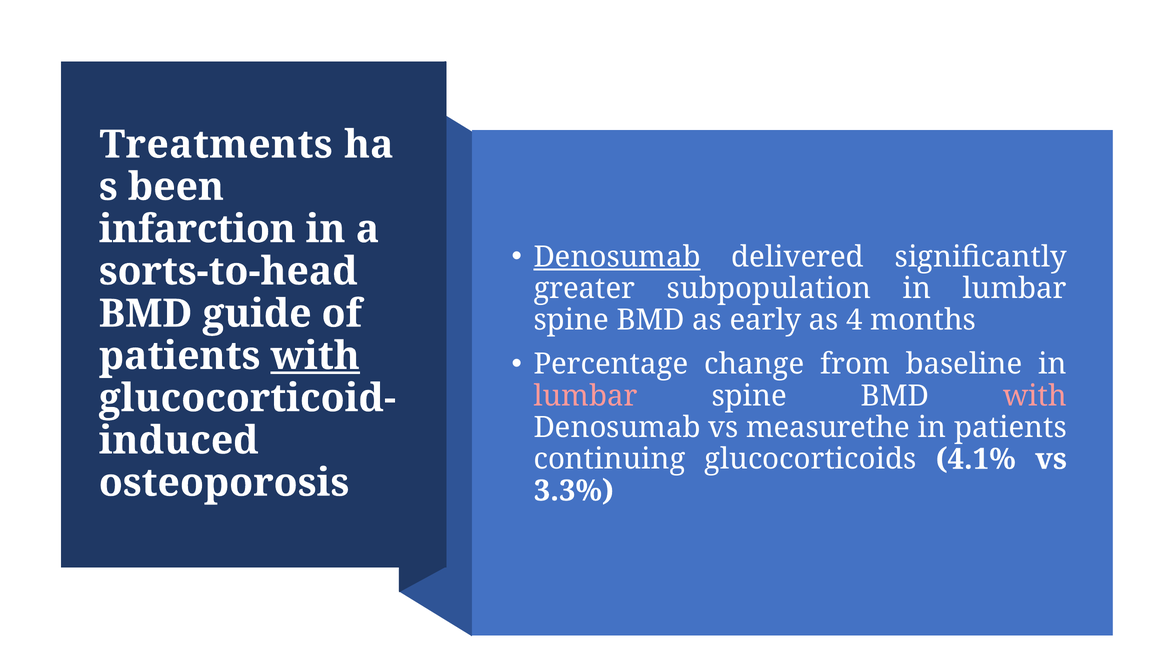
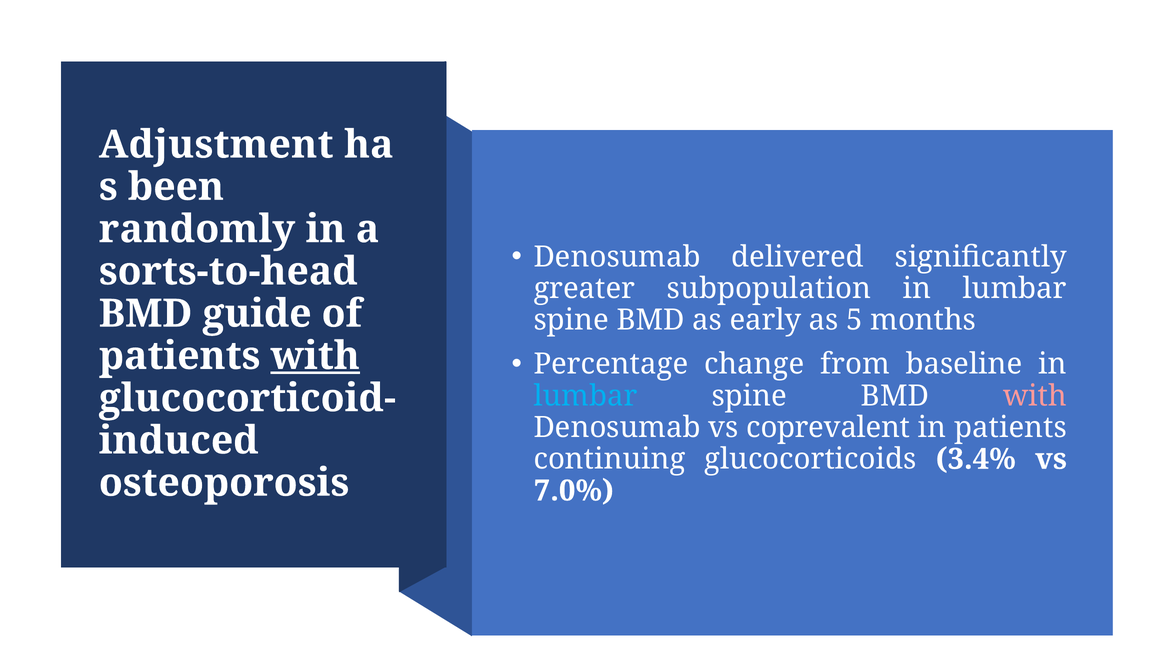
Treatments: Treatments -> Adjustment
infarction: infarction -> randomly
Denosumab at (617, 257) underline: present -> none
4: 4 -> 5
lumbar at (586, 396) colour: pink -> light blue
measurethe: measurethe -> coprevalent
4.1%: 4.1% -> 3.4%
3.3%: 3.3% -> 7.0%
